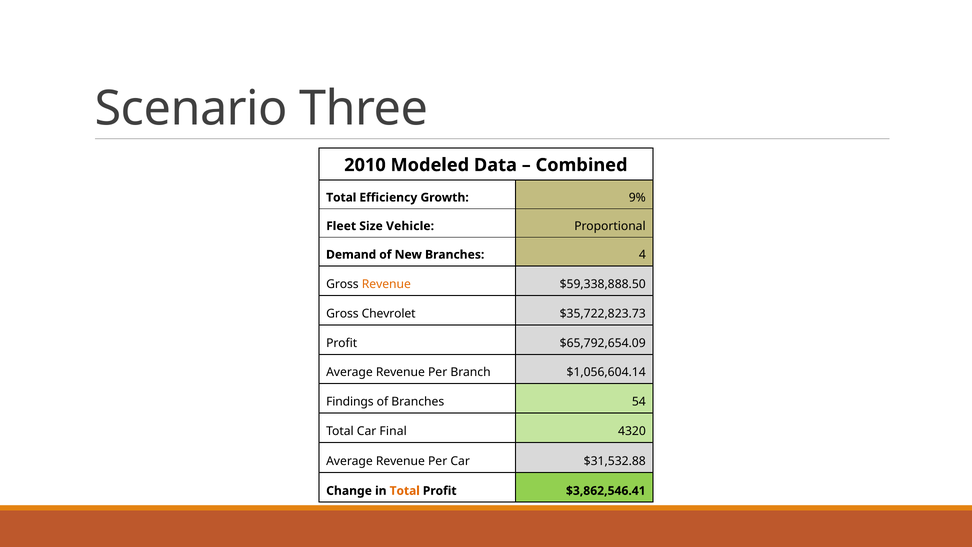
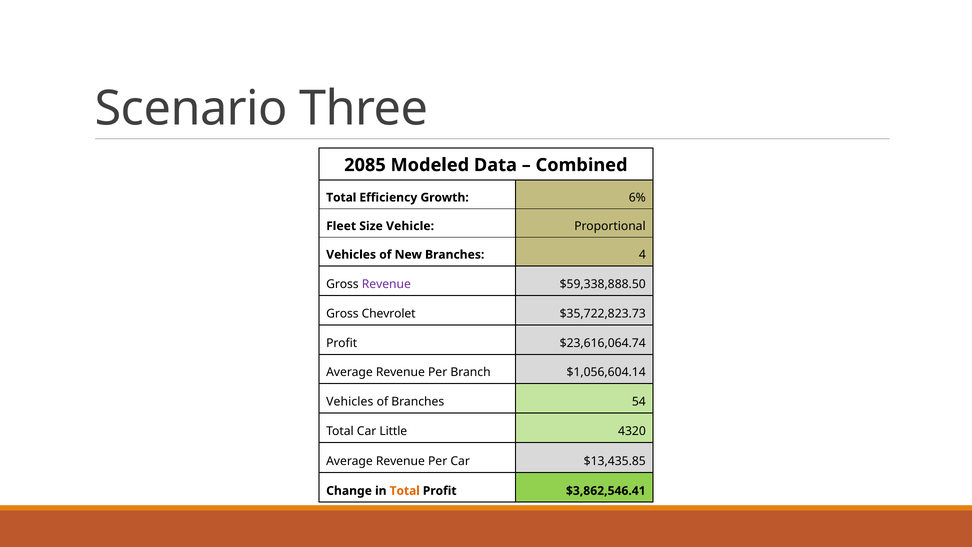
2010: 2010 -> 2085
9%: 9% -> 6%
Demand at (351, 255): Demand -> Vehicles
Revenue at (386, 284) colour: orange -> purple
$65,792,654.09: $65,792,654.09 -> $23,616,064.74
Findings at (350, 402): Findings -> Vehicles
Final: Final -> Little
$31,532.88: $31,532.88 -> $13,435.85
